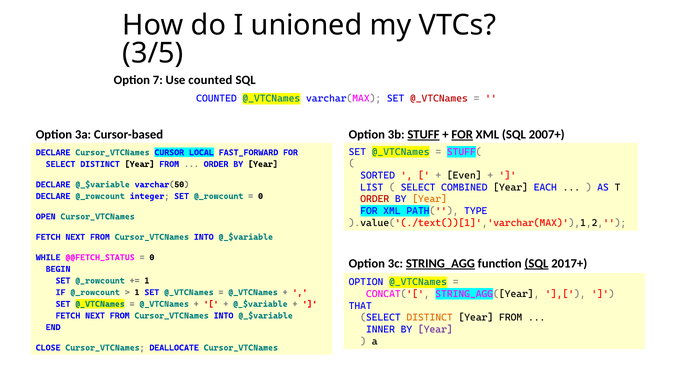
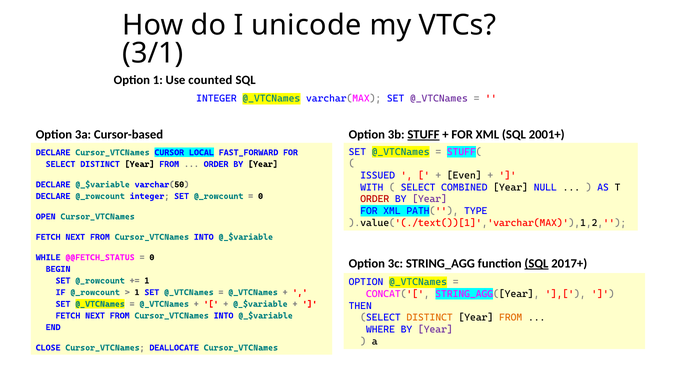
unioned: unioned -> unicode
3/5: 3/5 -> 3/1
Option 7: 7 -> 1
COUNTED at (216, 99): COUNTED -> INTEGER
@_VTCNames at (439, 99) colour: red -> purple
FOR at (462, 135) underline: present -> none
2007+: 2007+ -> 2001+
SORTED: SORTED -> ISSUED
LIST: LIST -> WITH
EACH: EACH -> NULL
Year at (430, 199) colour: orange -> purple
STRING_AGG underline: present -> none
THAT: THAT -> THEN
FROM at (511, 318) colour: black -> orange
INNER: INNER -> WHERE
